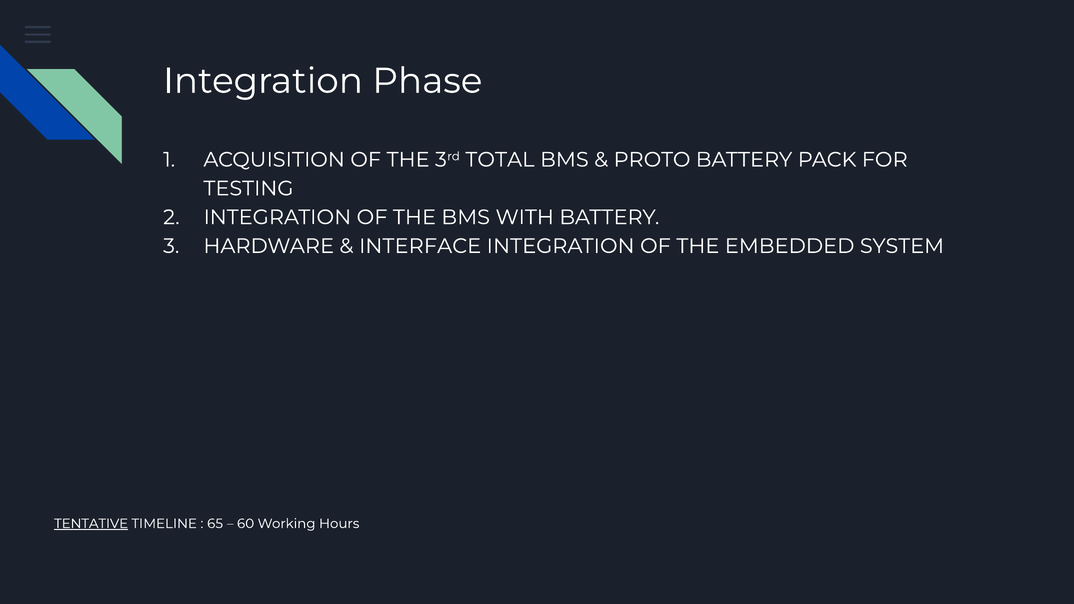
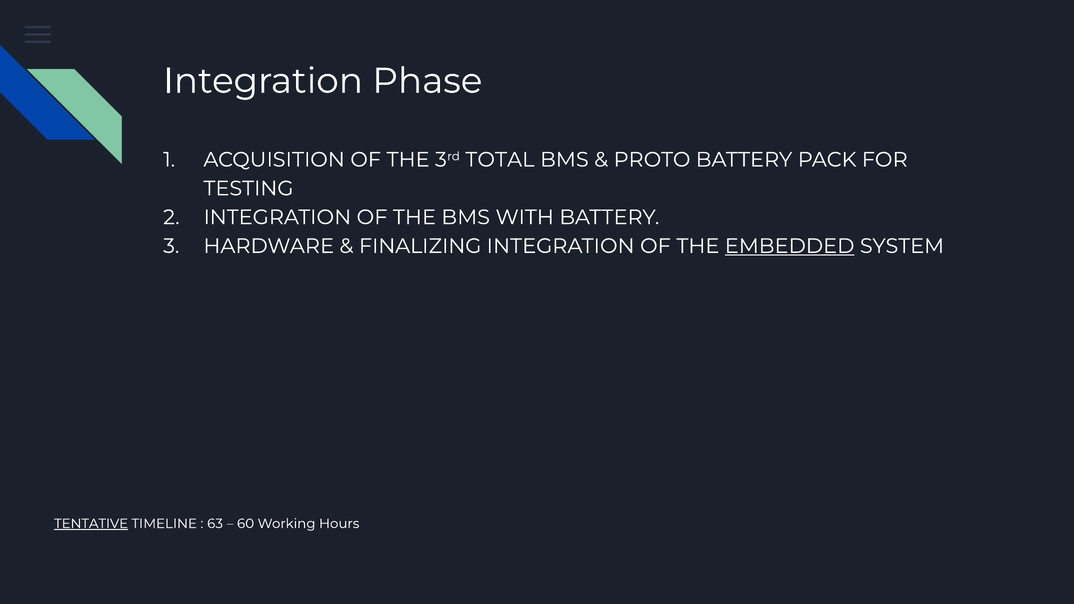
INTERFACE: INTERFACE -> FINALIZING
EMBEDDED underline: none -> present
65: 65 -> 63
